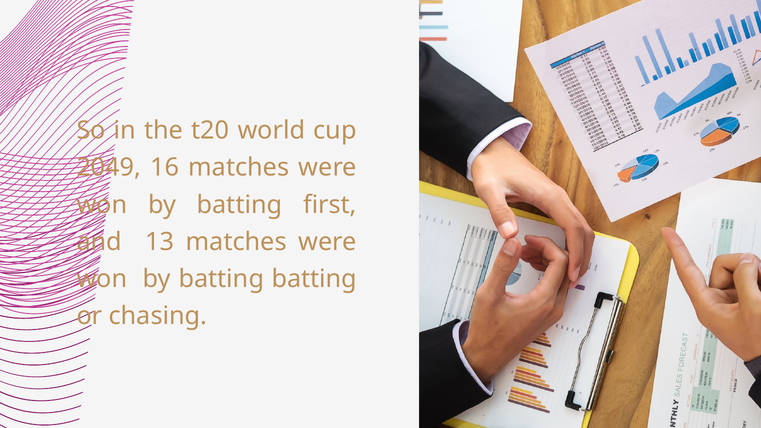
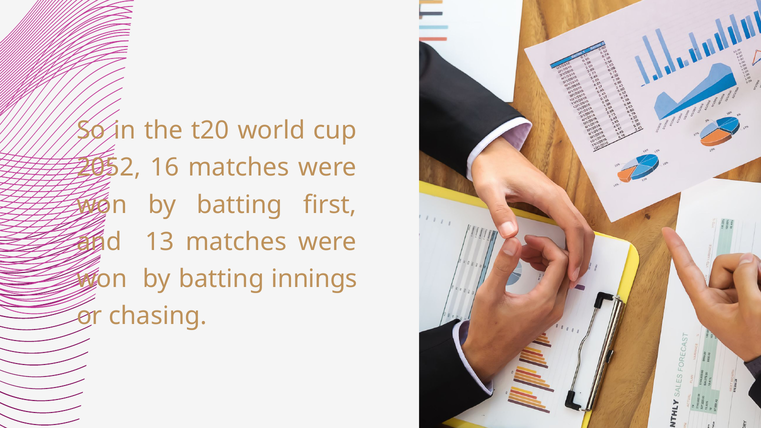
2049: 2049 -> 2052
batting batting: batting -> innings
